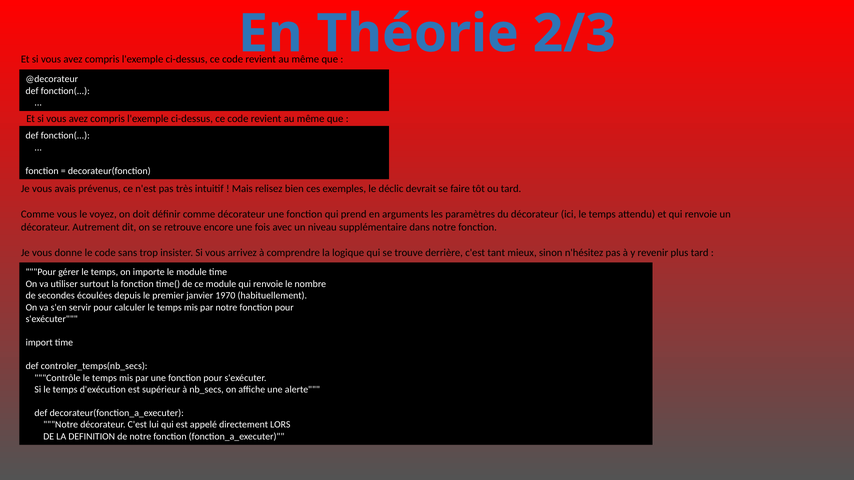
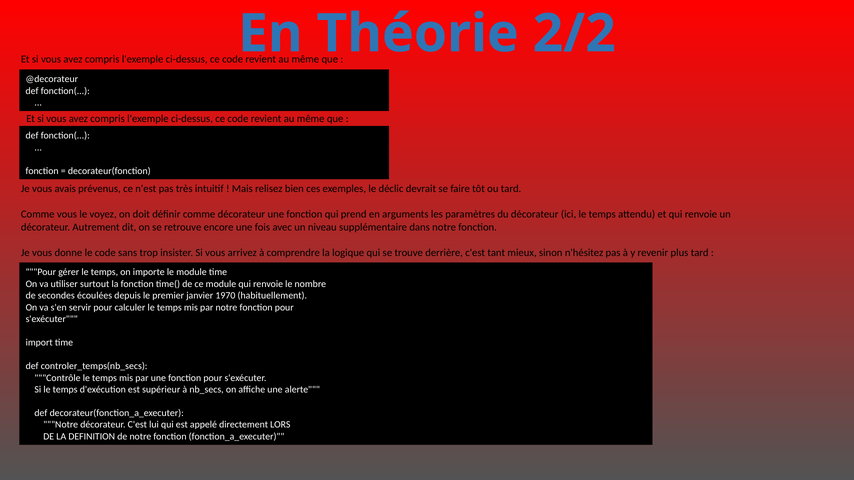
2/3: 2/3 -> 2/2
